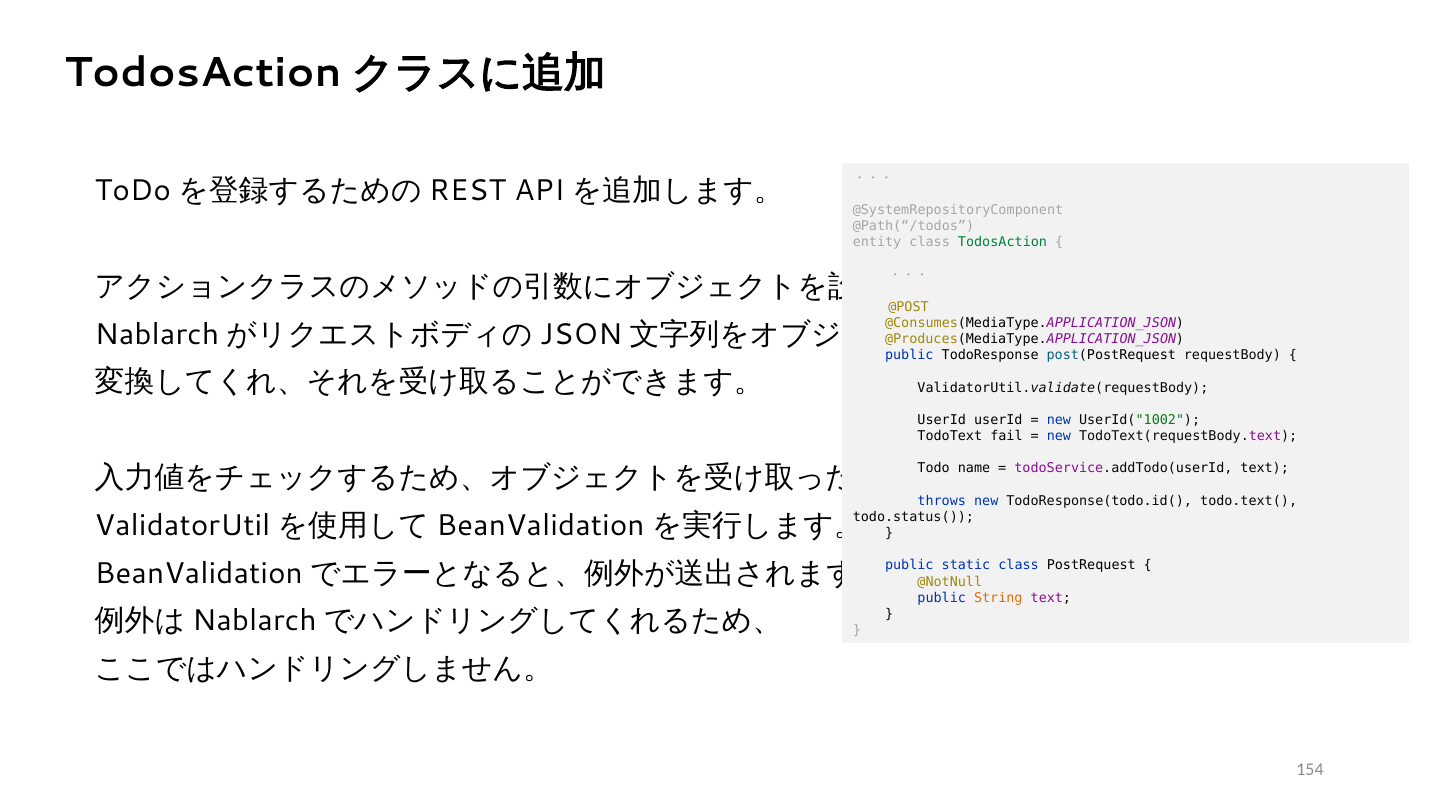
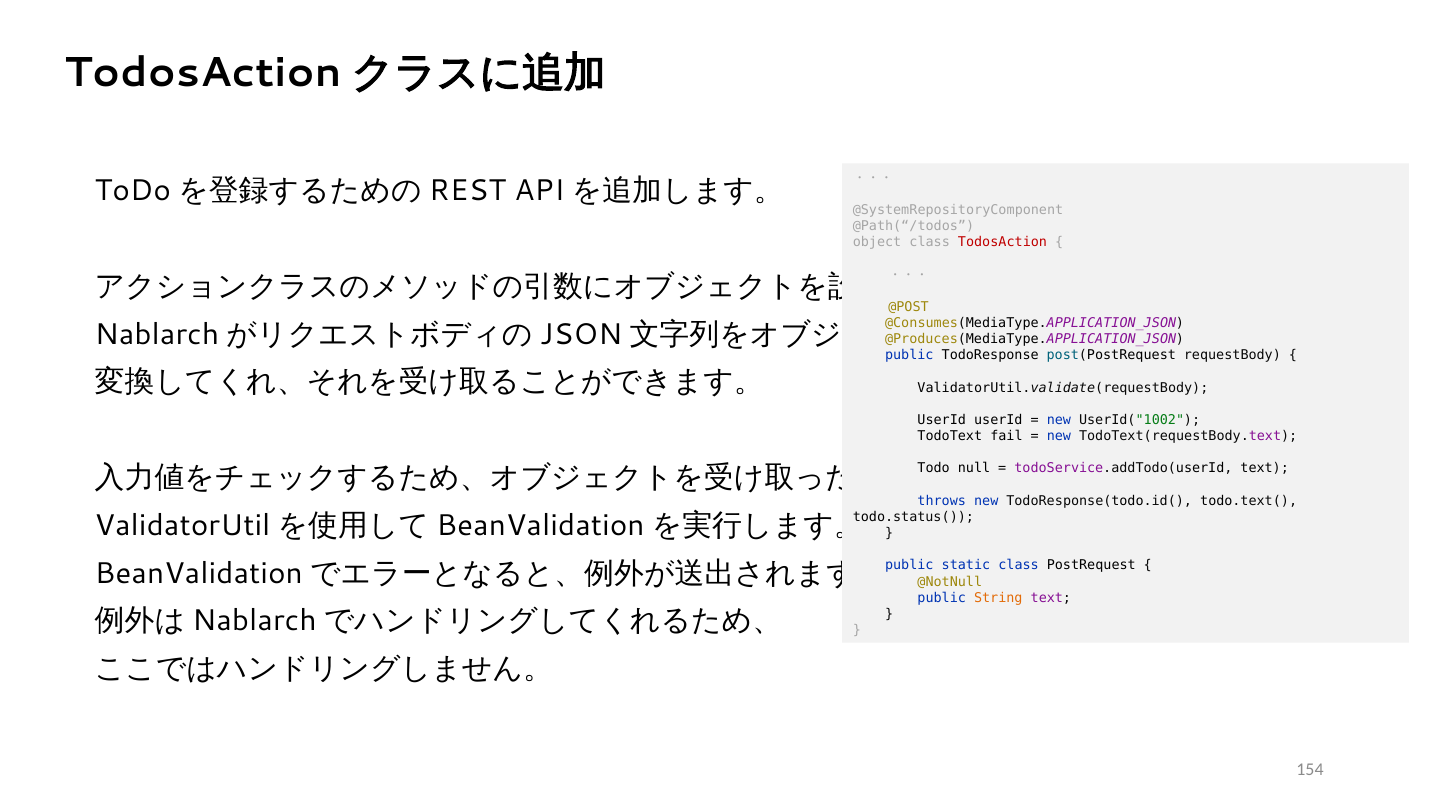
entity: entity -> object
TodosAction colour: green -> red
name: name -> null
